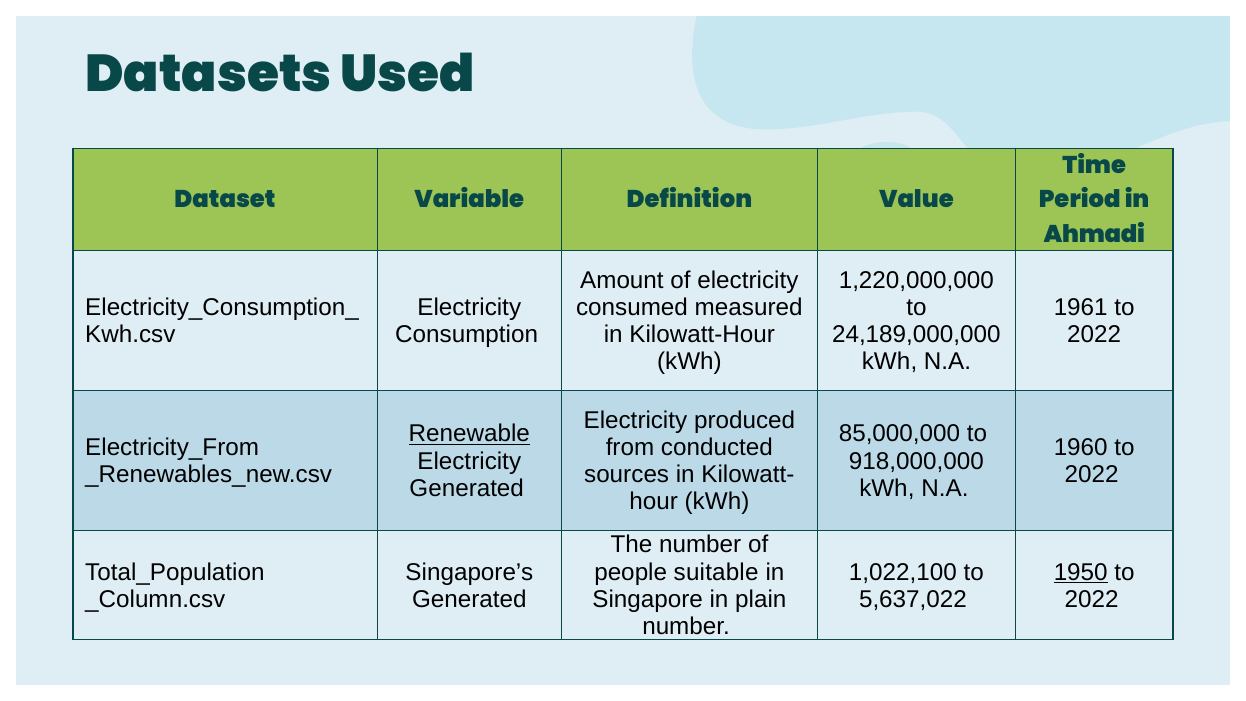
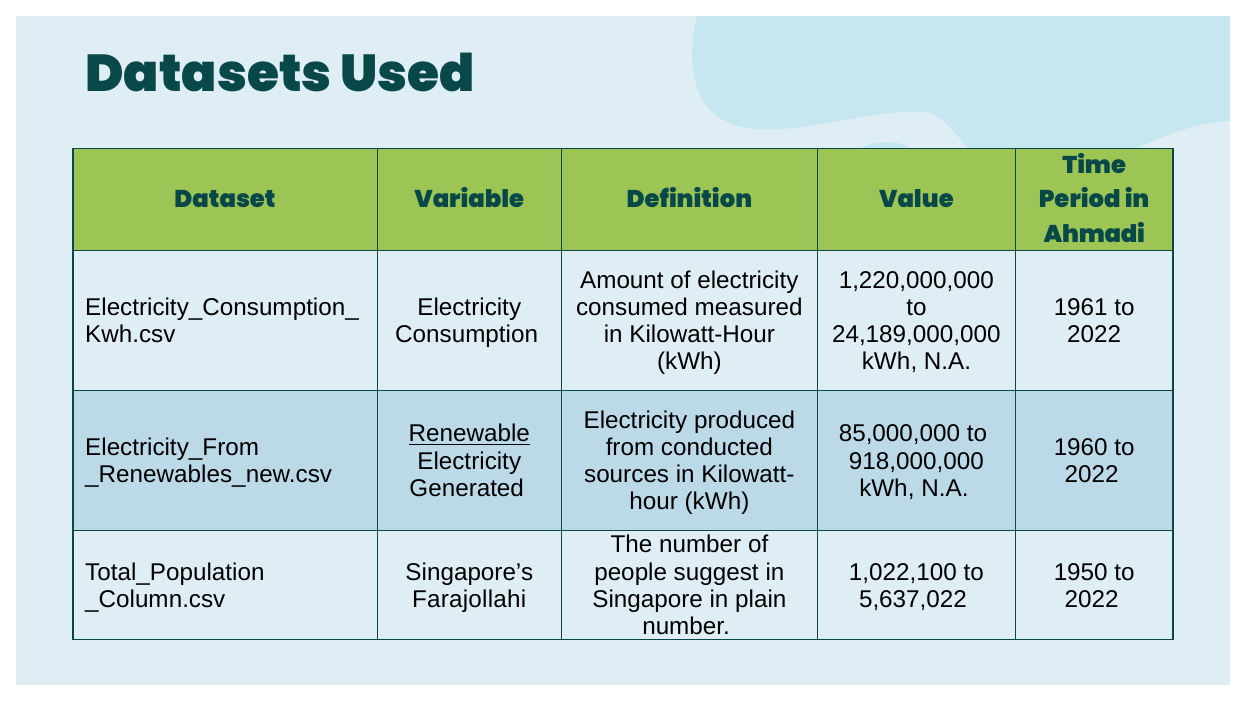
suitable: suitable -> suggest
1950 underline: present -> none
Generated at (469, 599): Generated -> Farajollahi
